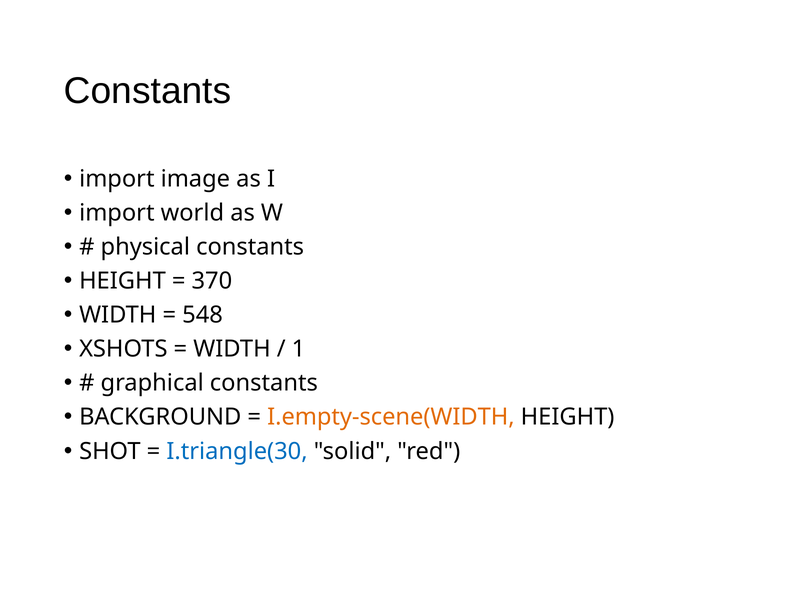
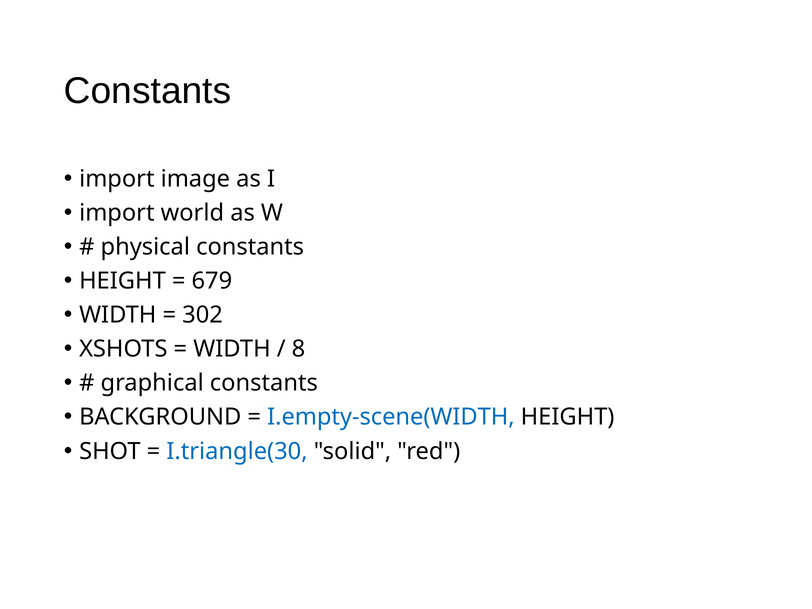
370: 370 -> 679
548: 548 -> 302
1: 1 -> 8
I.empty-scene(WIDTH colour: orange -> blue
